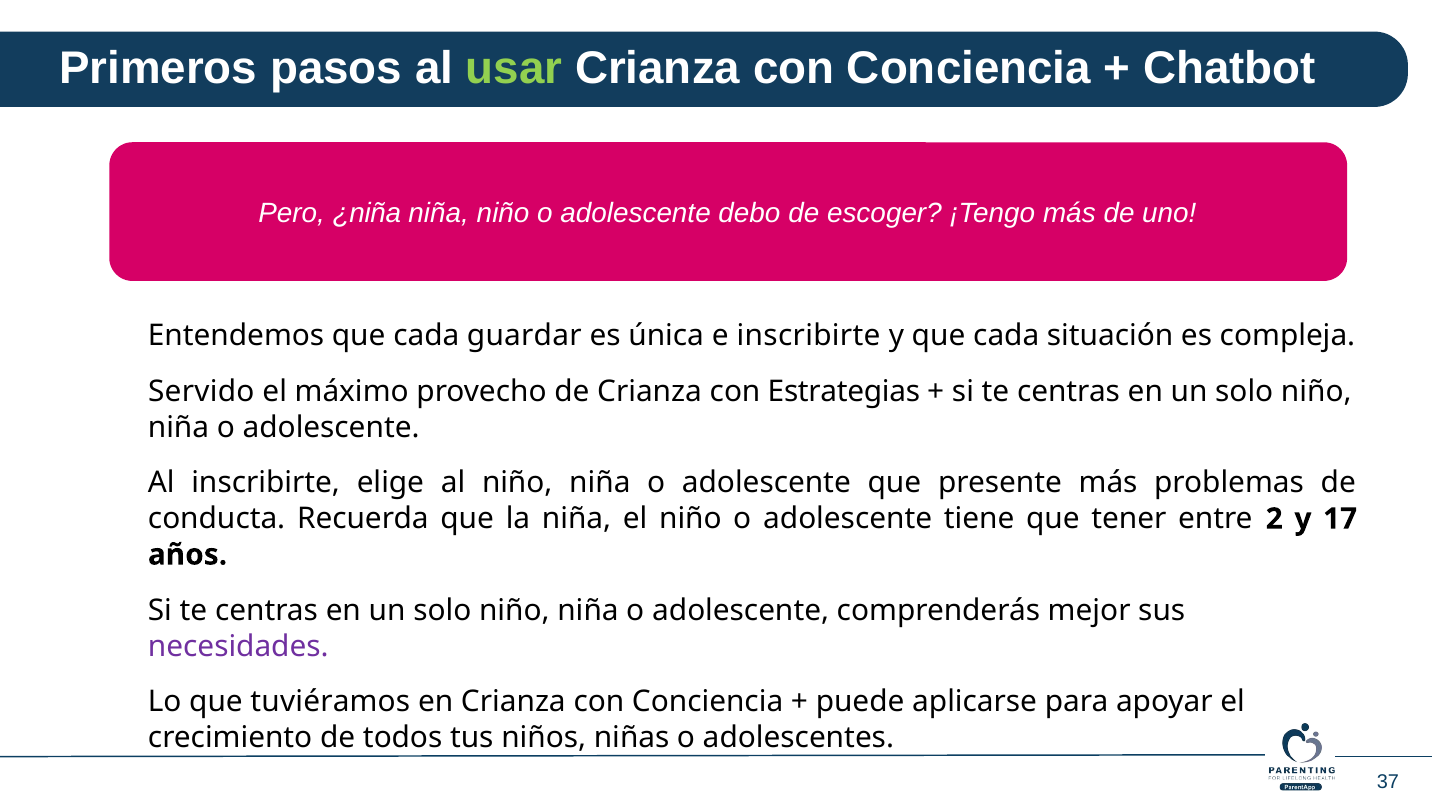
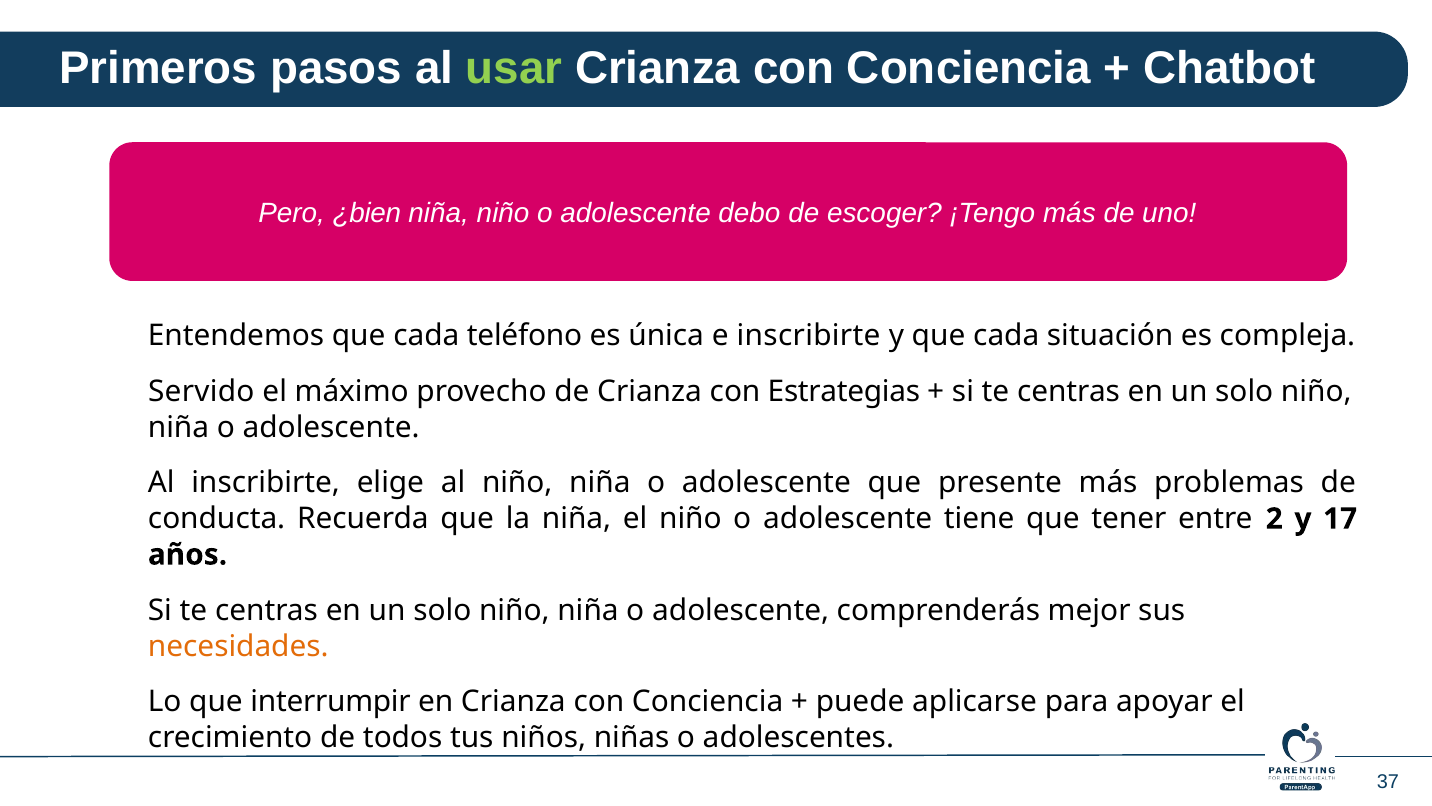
¿niña: ¿niña -> ¿bien
guardar: guardar -> teléfono
necesidades colour: purple -> orange
tuviéramos: tuviéramos -> interrumpir
